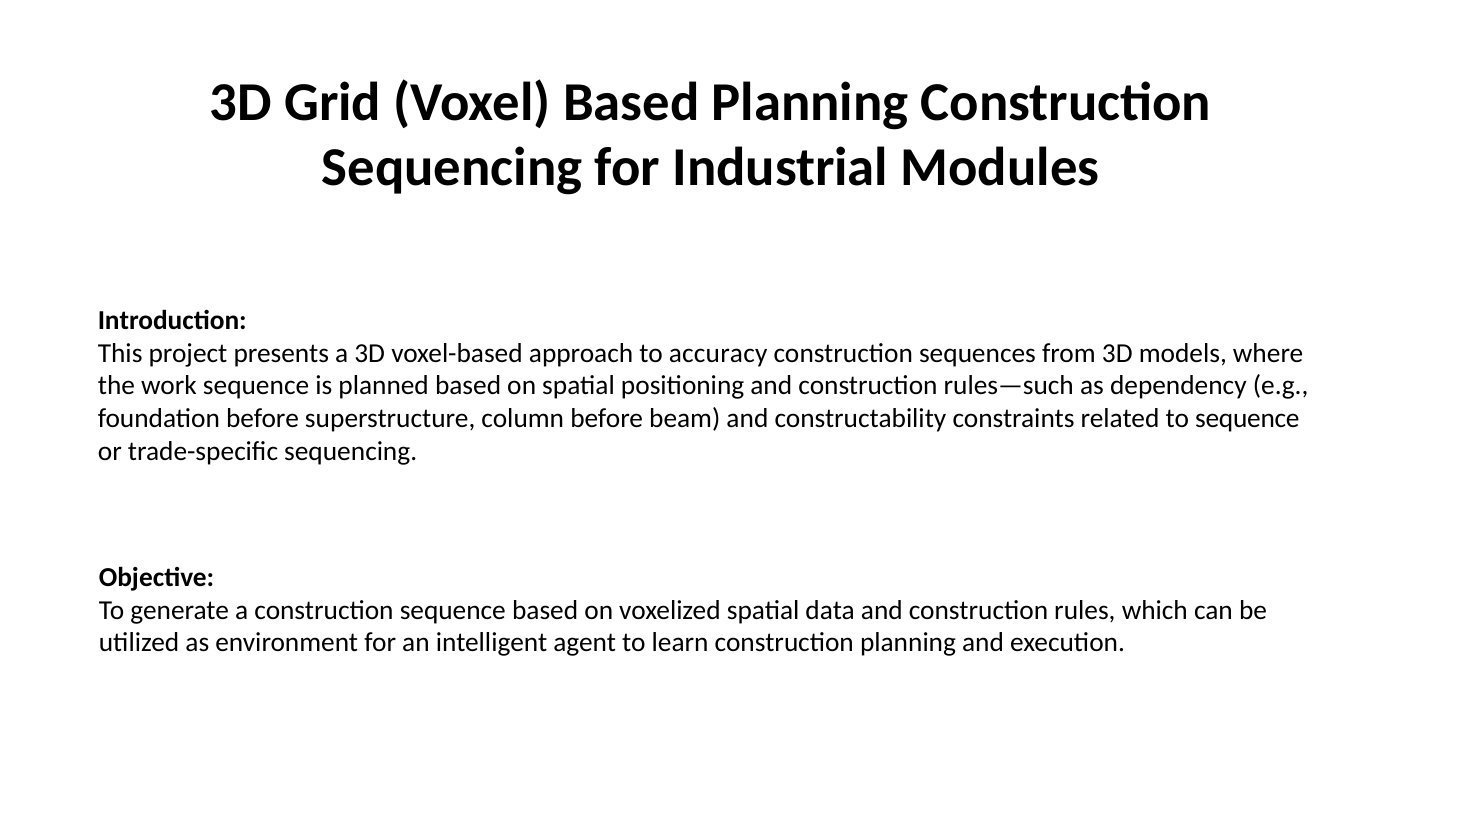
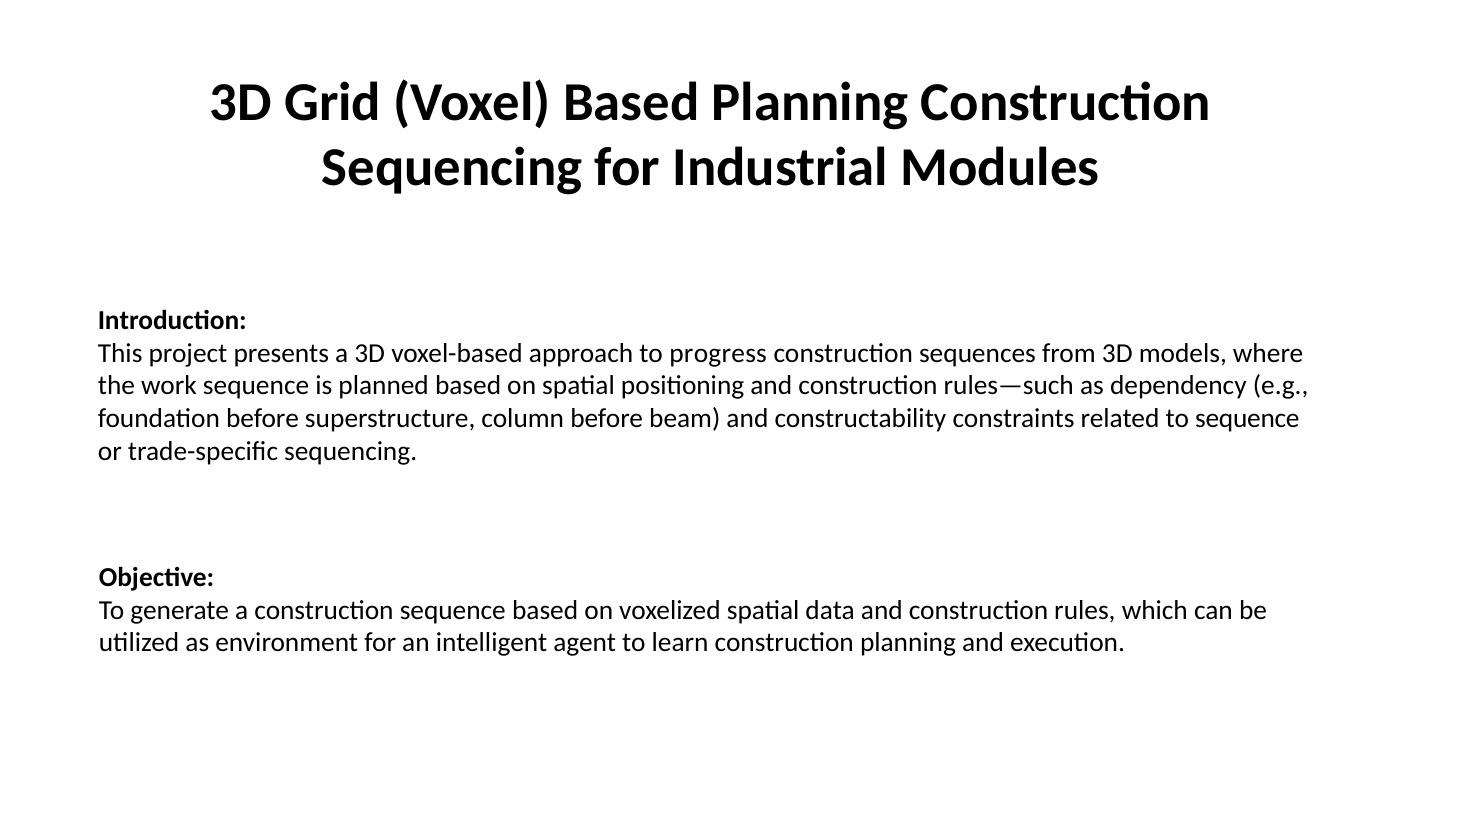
accuracy: accuracy -> progress
